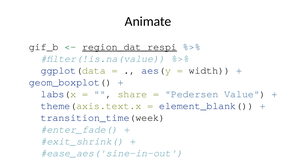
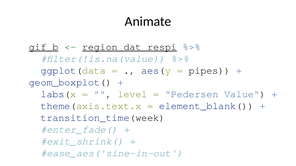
gif_b at (44, 47) underline: none -> present
width at (209, 71): width -> pipes
share: share -> level
